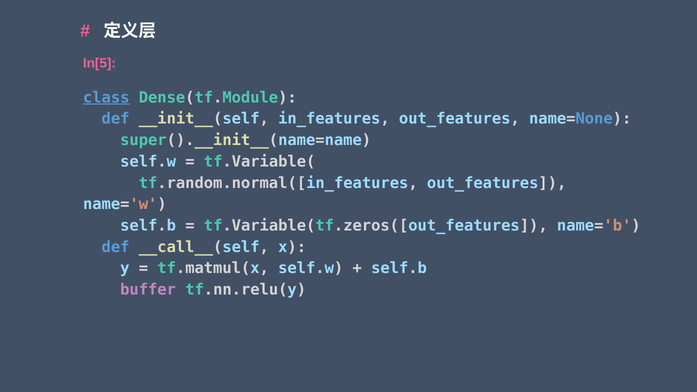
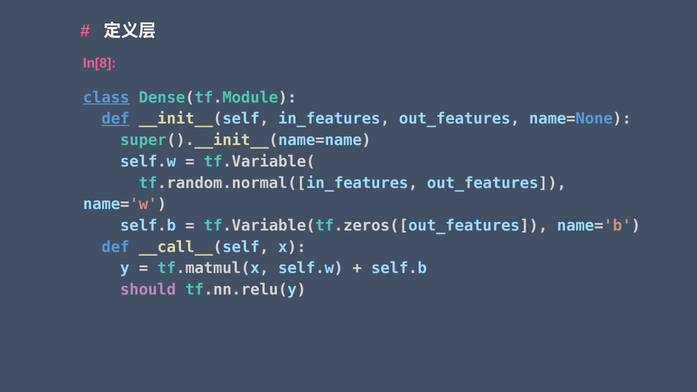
In[5: In[5 -> In[8
def at (116, 119) underline: none -> present
buffer: buffer -> should
